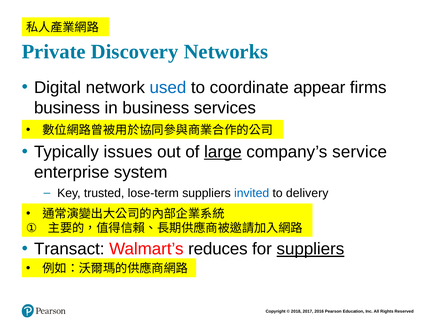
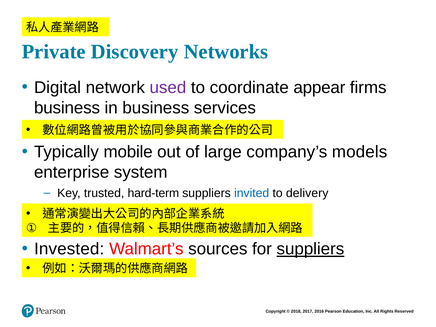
used colour: blue -> purple
issues: issues -> mobile
large underline: present -> none
service: service -> models
lose-term: lose-term -> hard-term
Transact: Transact -> Invested
reduces: reduces -> sources
